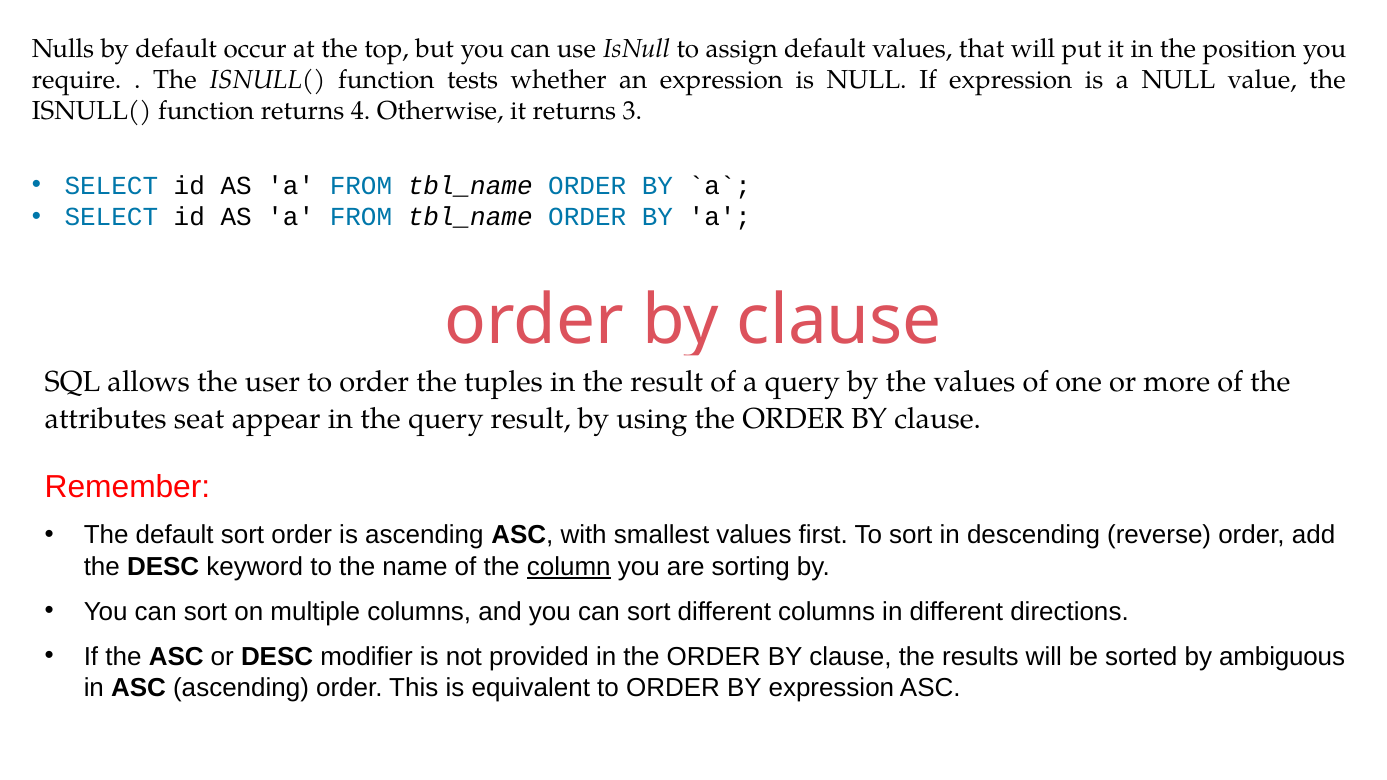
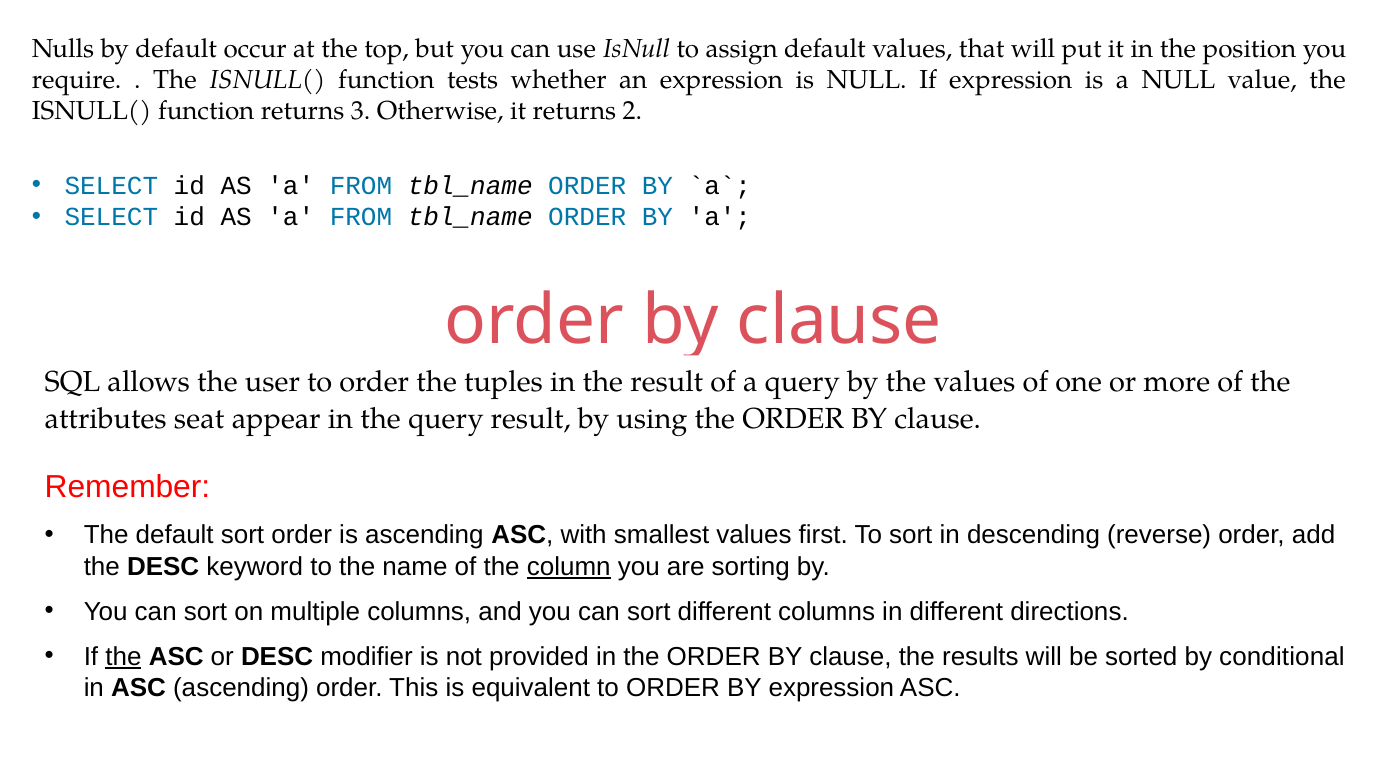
4: 4 -> 3
3: 3 -> 2
the at (123, 657) underline: none -> present
ambiguous: ambiguous -> conditional
